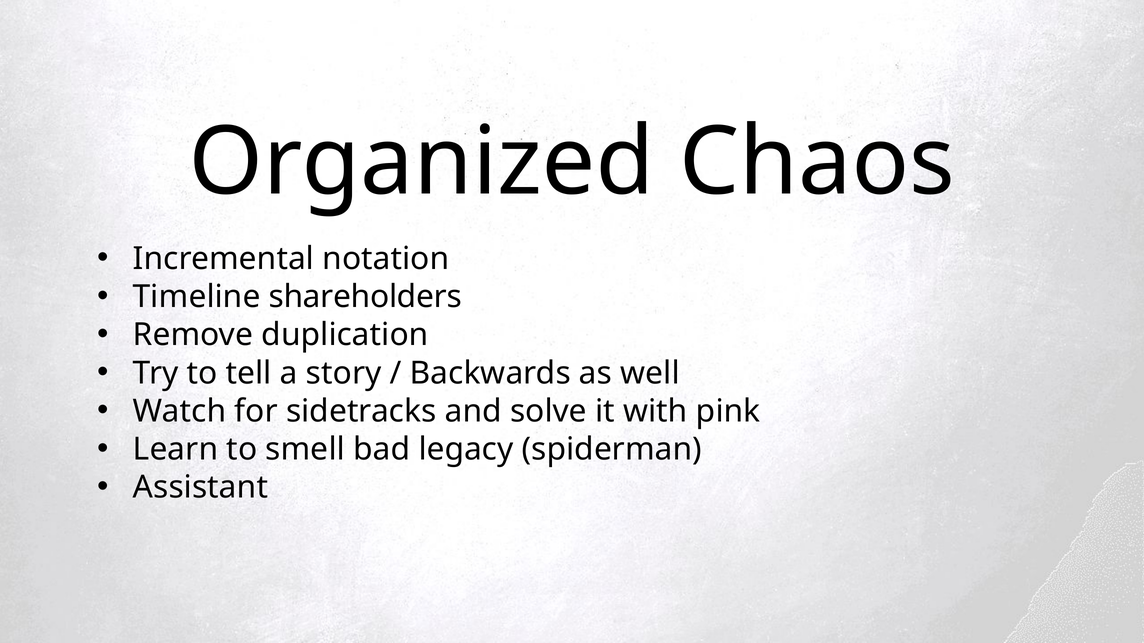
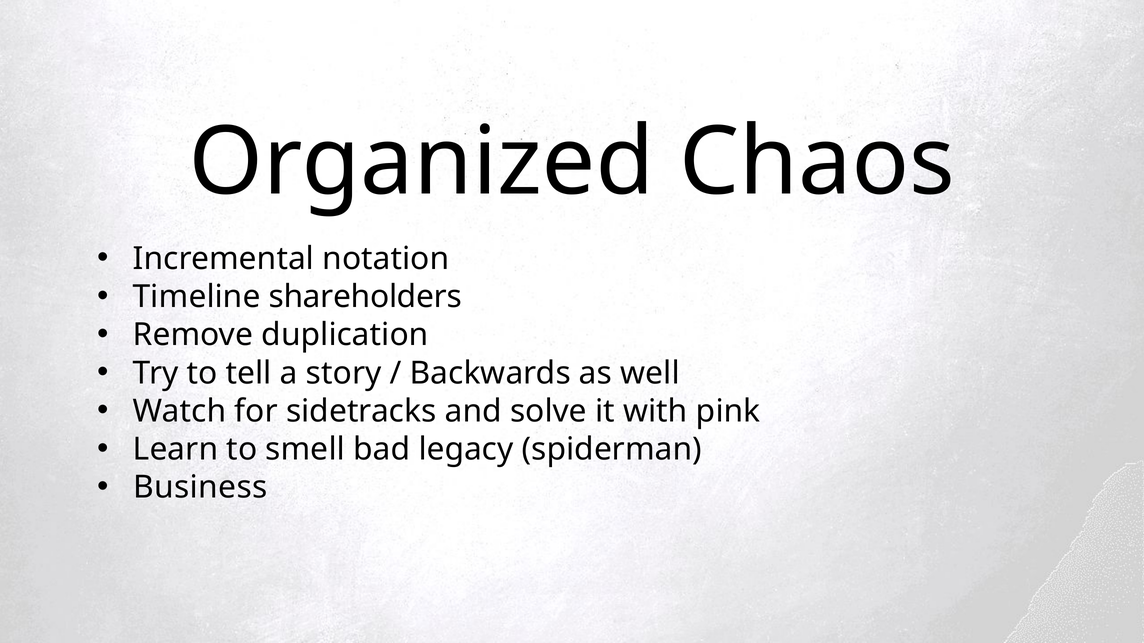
Assistant: Assistant -> Business
